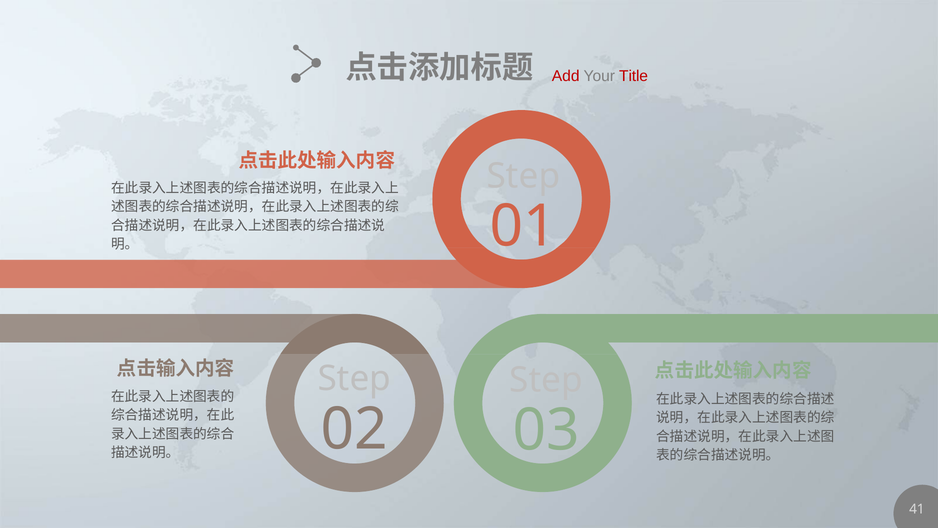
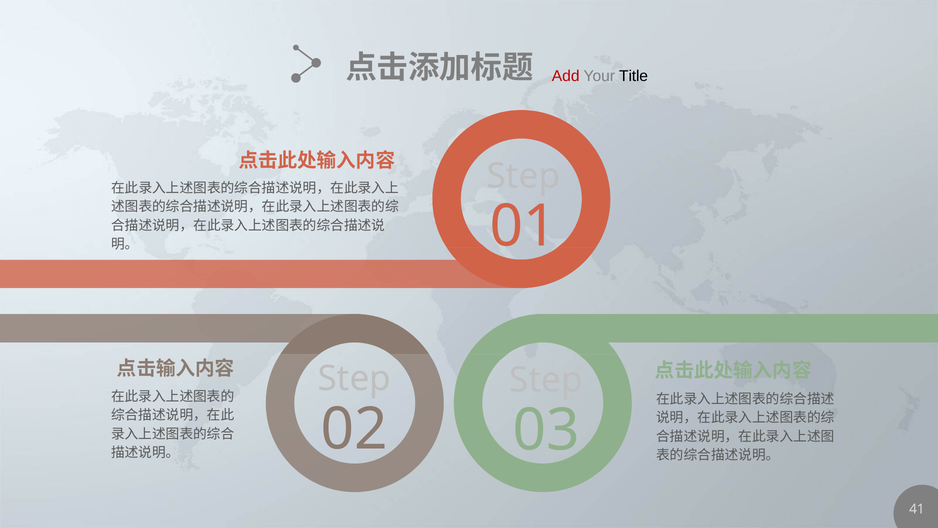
Title colour: red -> black
